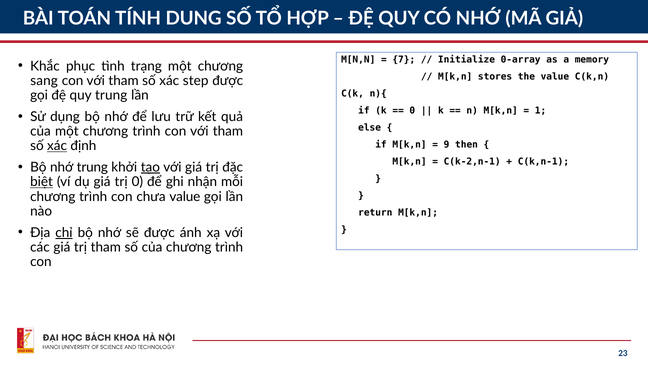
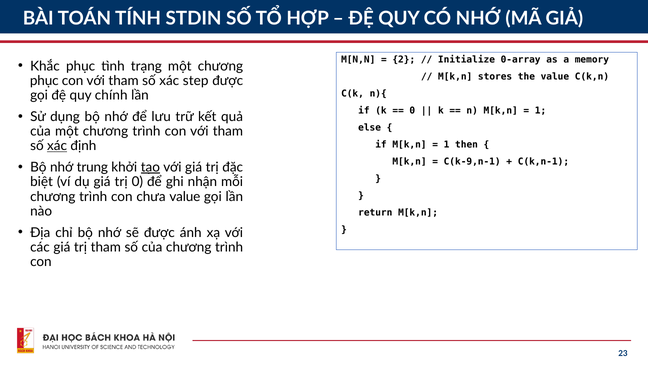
DUNG: DUNG -> STDIN
7: 7 -> 2
sang at (44, 81): sang -> phục
quy trung: trung -> chính
9 at (447, 145): 9 -> 1
C(k-2,n-1: C(k-2,n-1 -> C(k-9,n-1
biệt underline: present -> none
chỉ underline: present -> none
